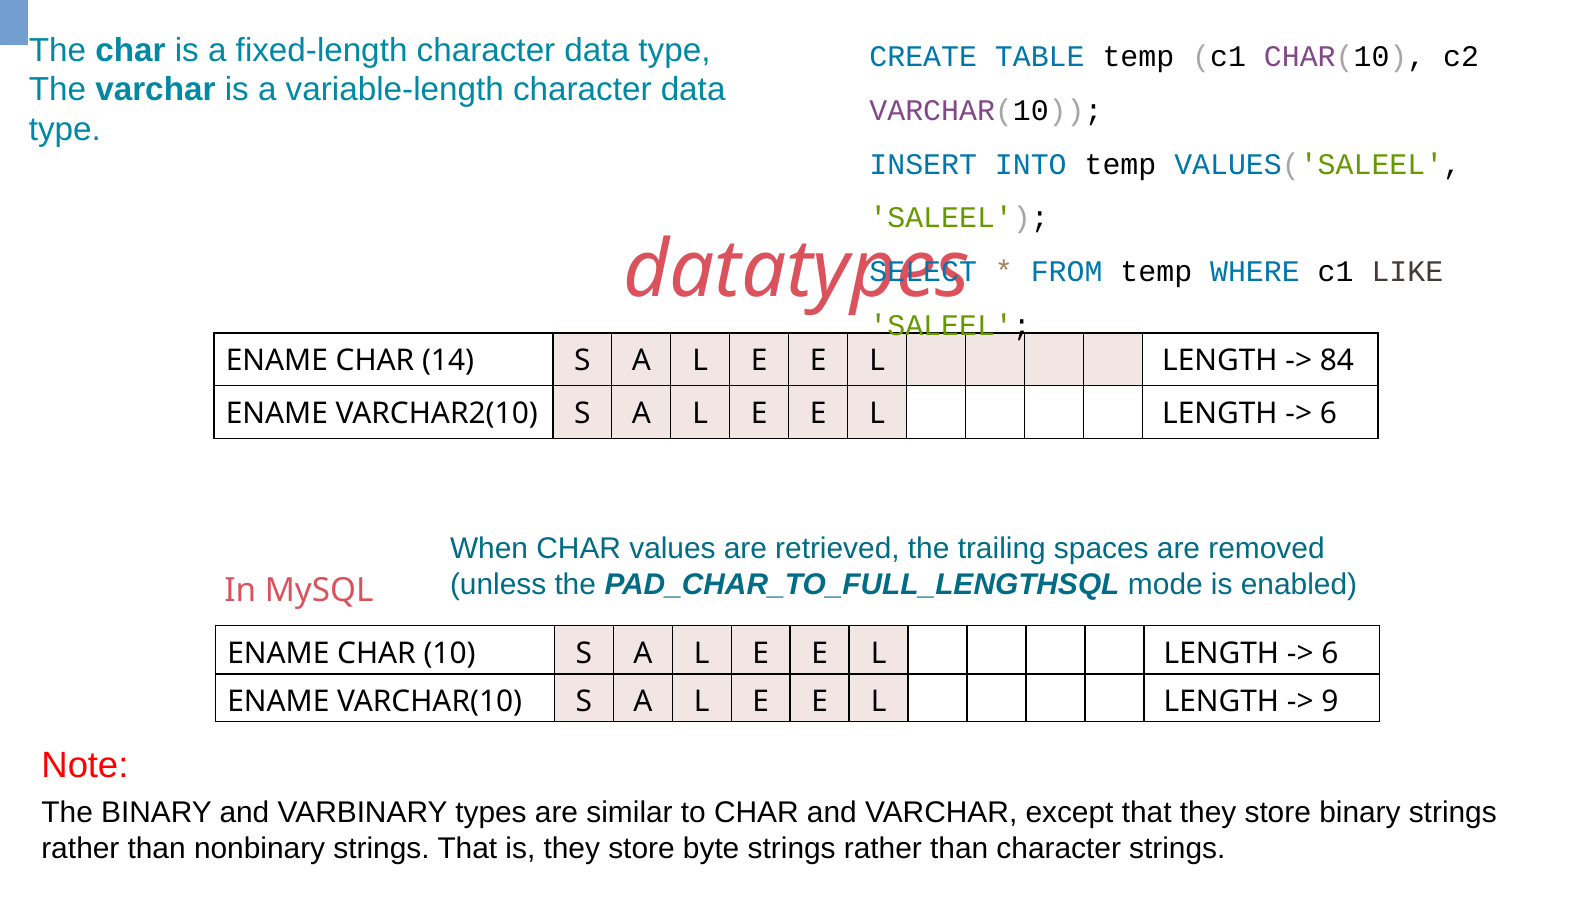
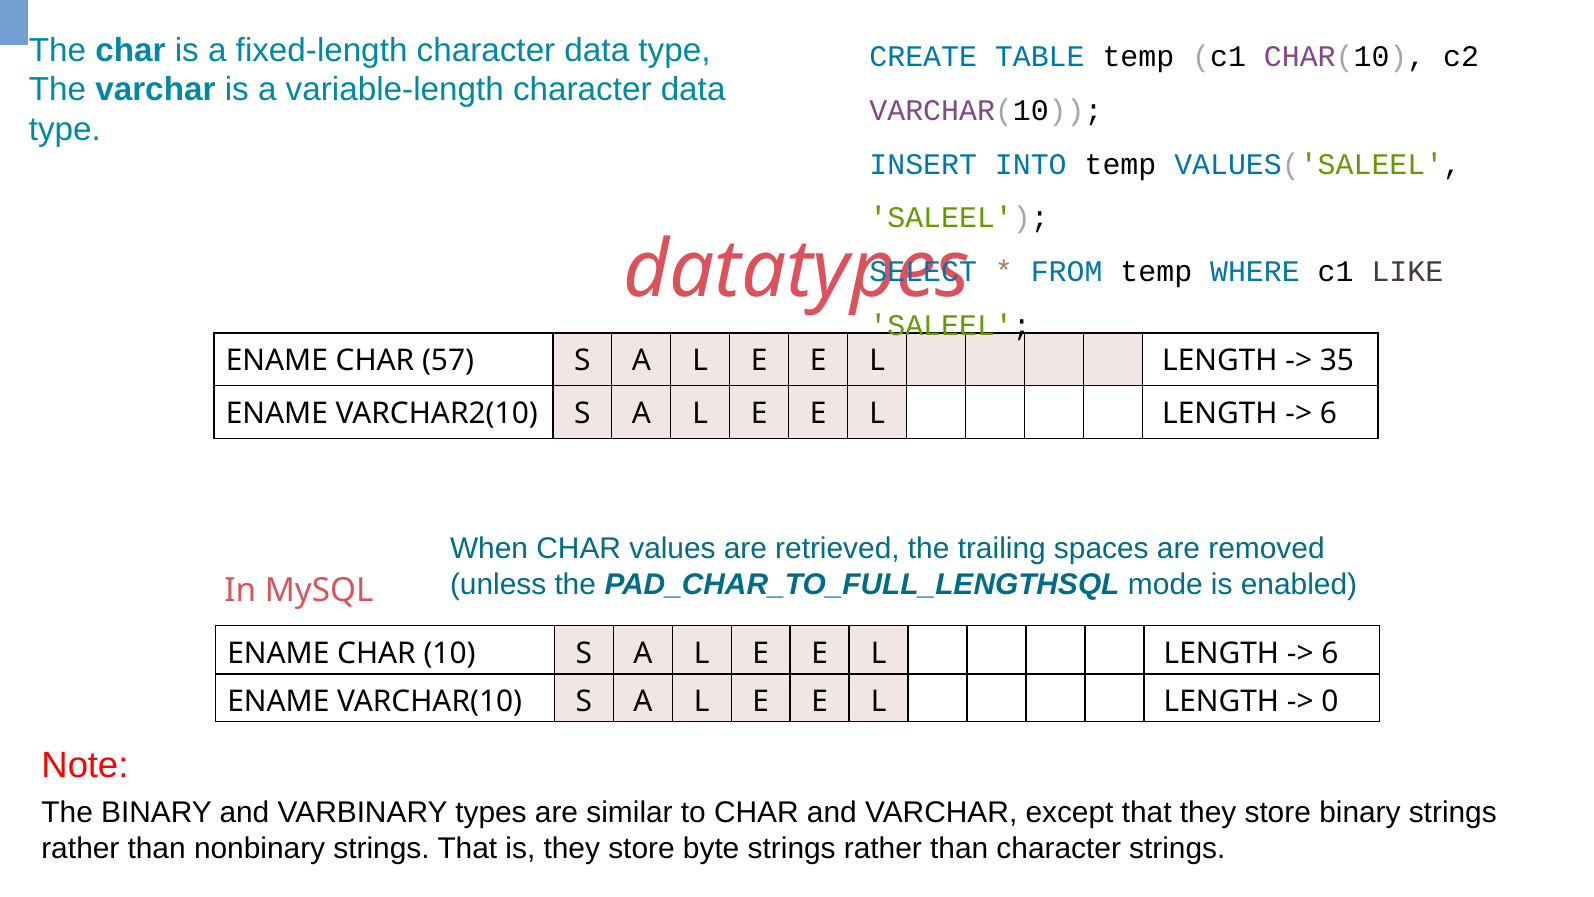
14: 14 -> 57
84: 84 -> 35
9: 9 -> 0
